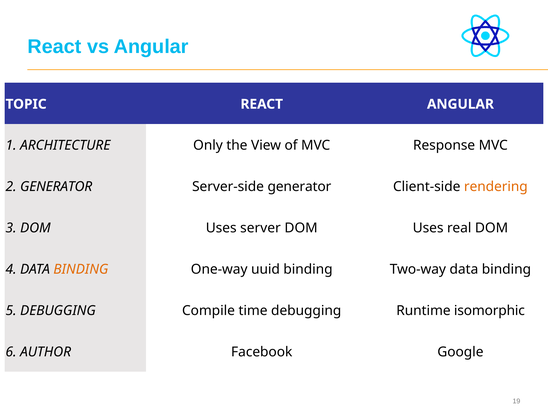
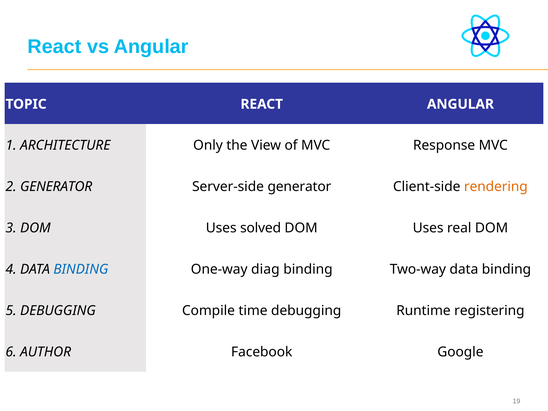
server: server -> solved
BINDING at (81, 269) colour: orange -> blue
uuid: uuid -> diag
isomorphic: isomorphic -> registering
